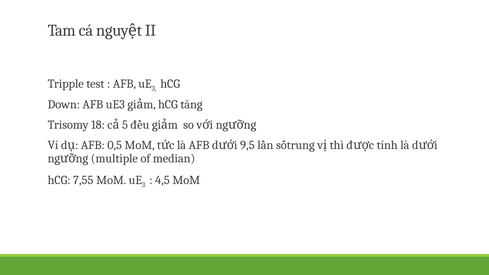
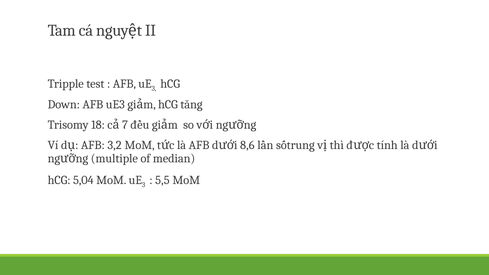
5: 5 -> 7
0,5: 0,5 -> 3,2
9,5: 9,5 -> 8,6
7,55: 7,55 -> 5,04
4,5: 4,5 -> 5,5
